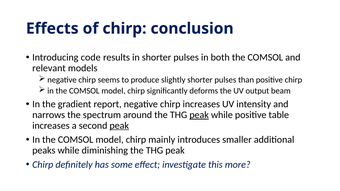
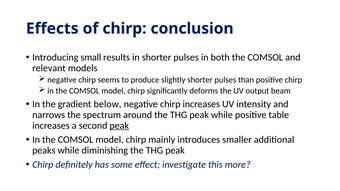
code: code -> small
report: report -> below
peak at (199, 115) underline: present -> none
